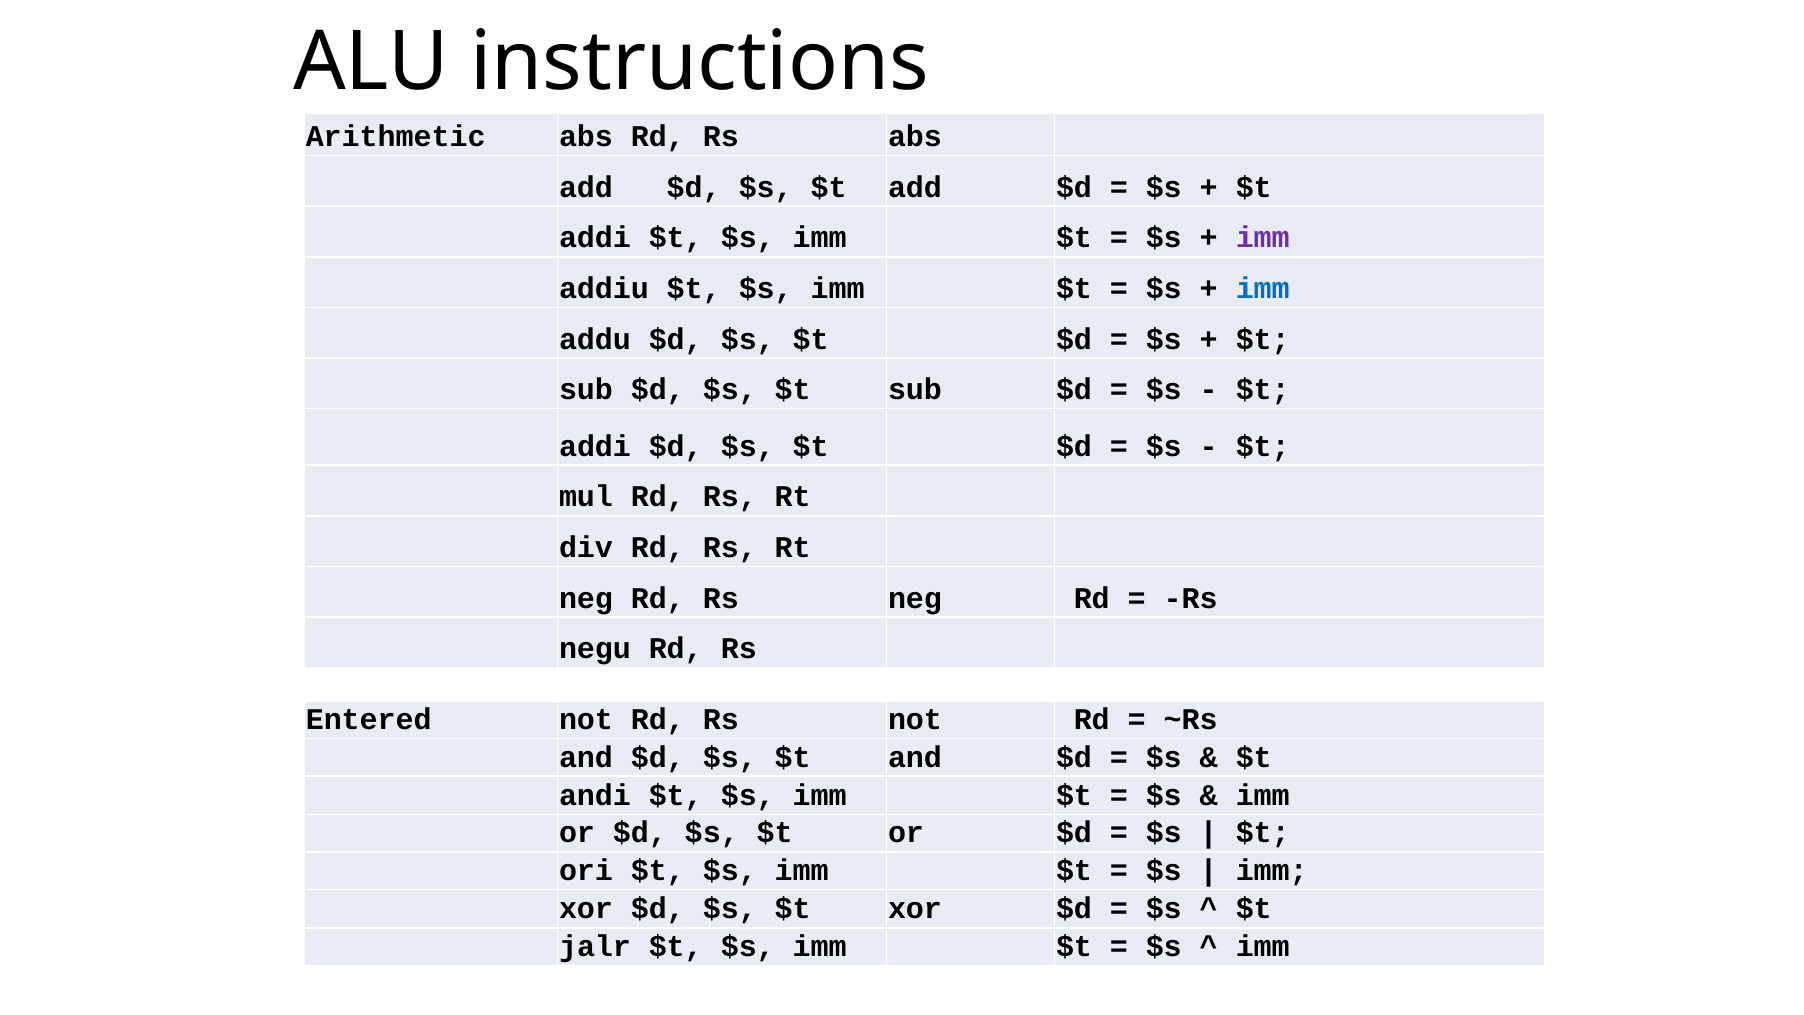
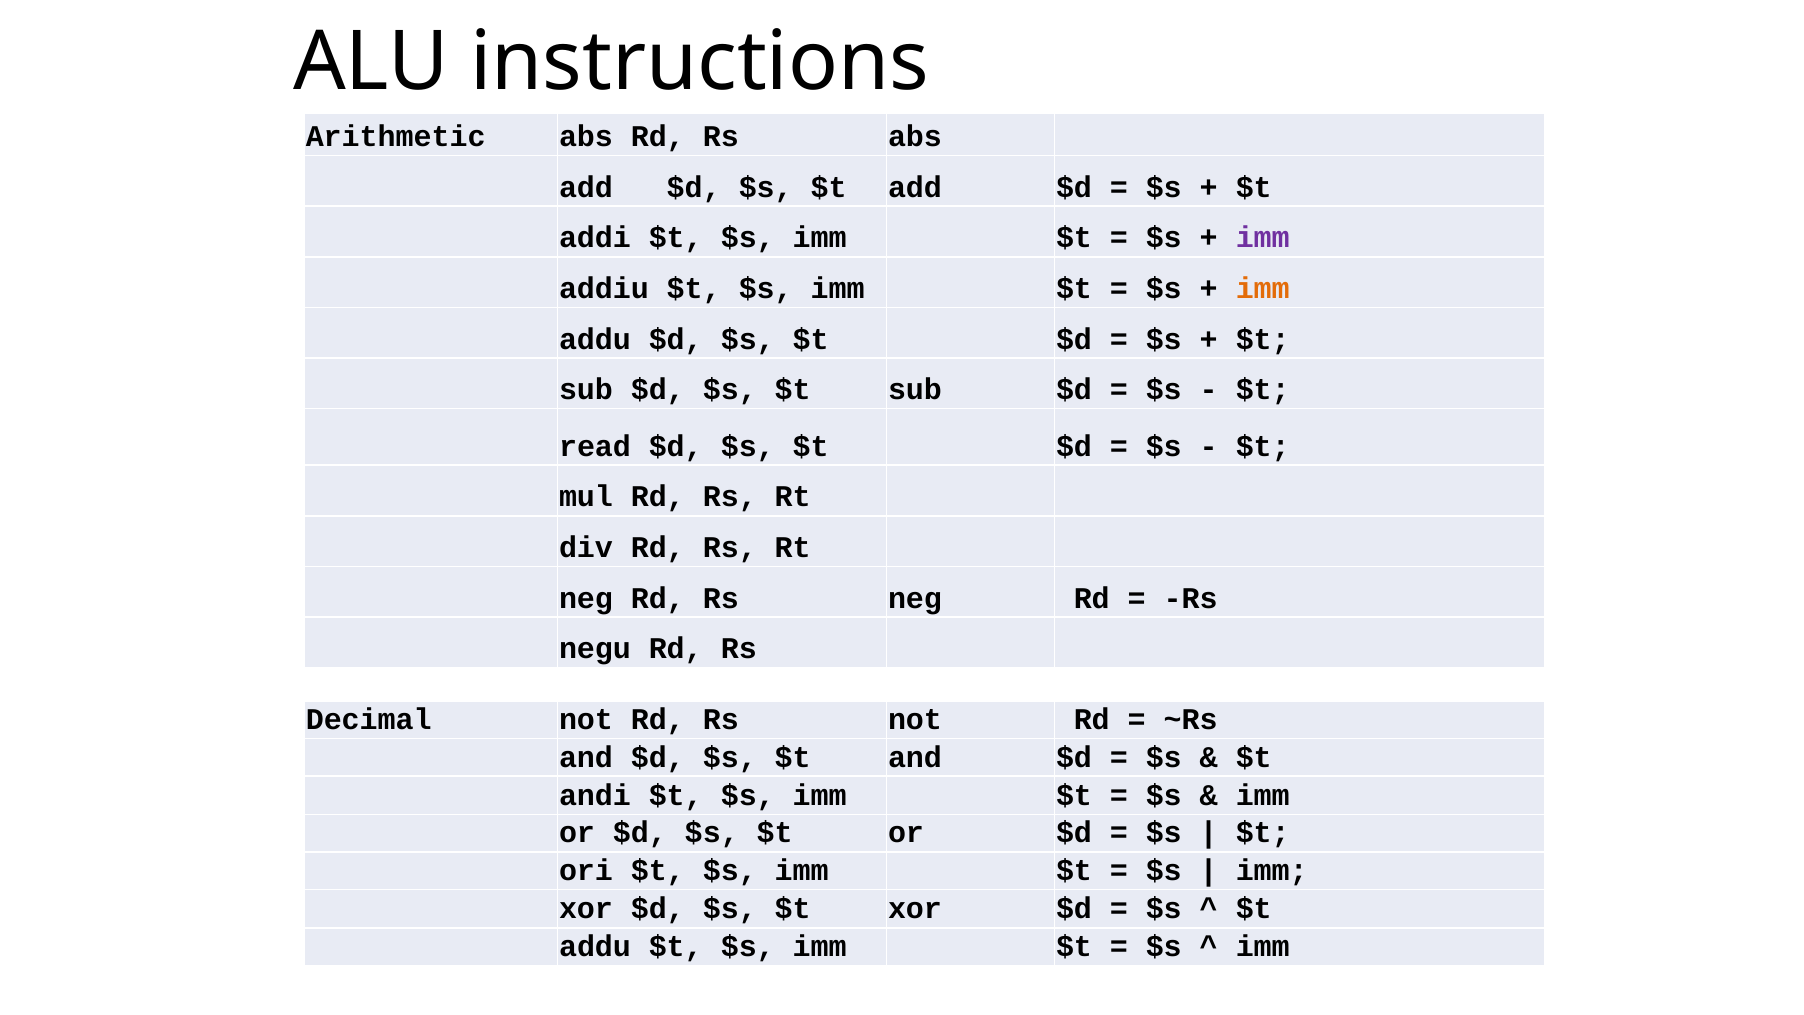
imm at (1263, 288) colour: blue -> orange
addi at (595, 446): addi -> read
Entered: Entered -> Decimal
jalr at (595, 946): jalr -> addu
